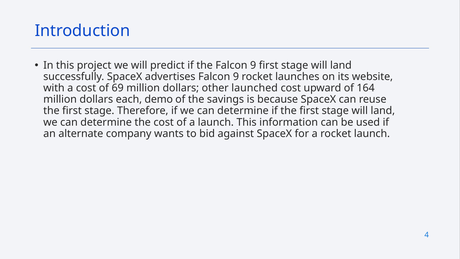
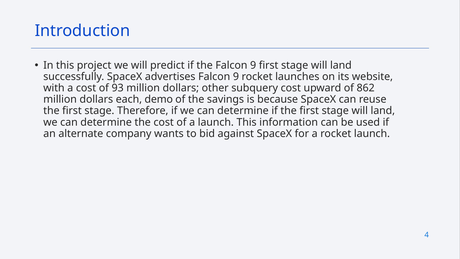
69: 69 -> 93
launched: launched -> subquery
164: 164 -> 862
